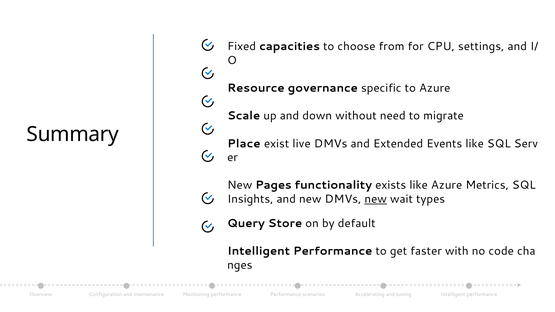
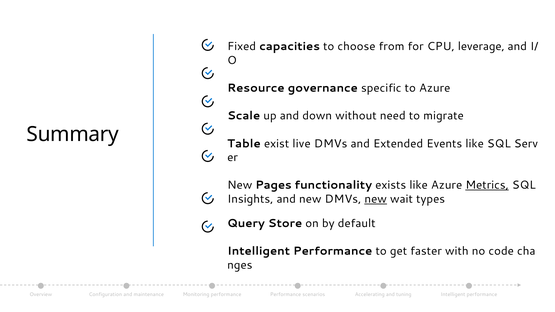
settings: settings -> leverage
Place: Place -> Table
Metrics underline: none -> present
